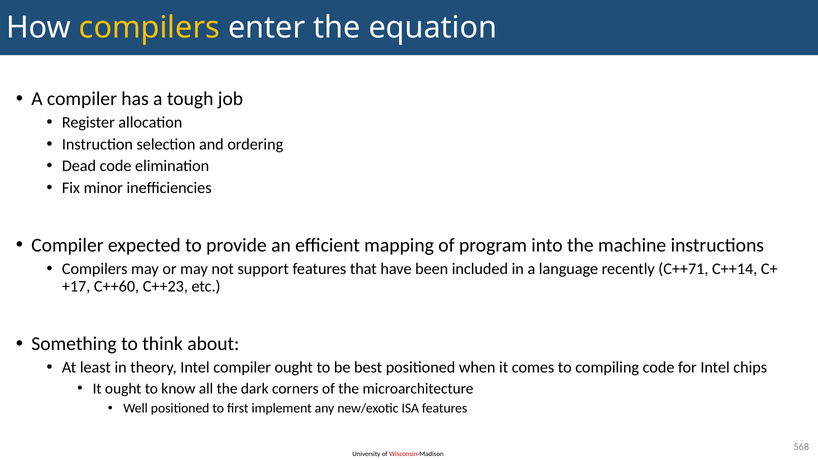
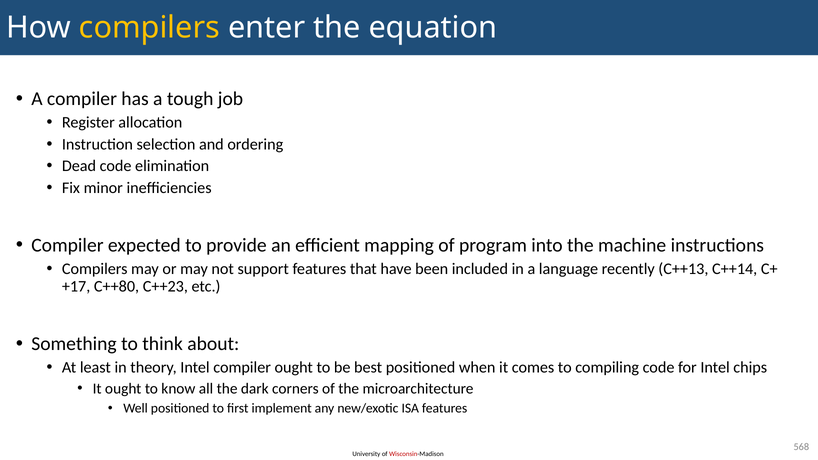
C++71: C++71 -> C++13
C++60: C++60 -> C++80
